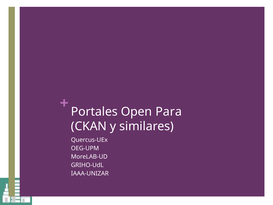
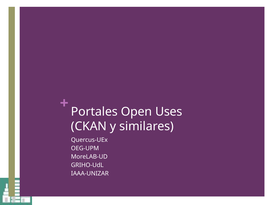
Para: Para -> Uses
